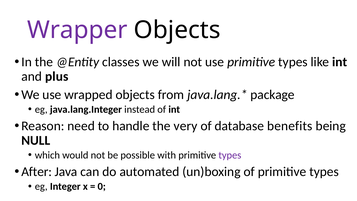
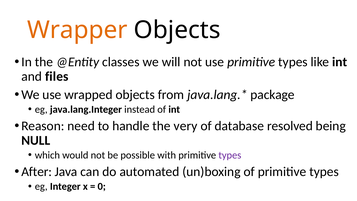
Wrapper colour: purple -> orange
plus: plus -> files
benefits: benefits -> resolved
